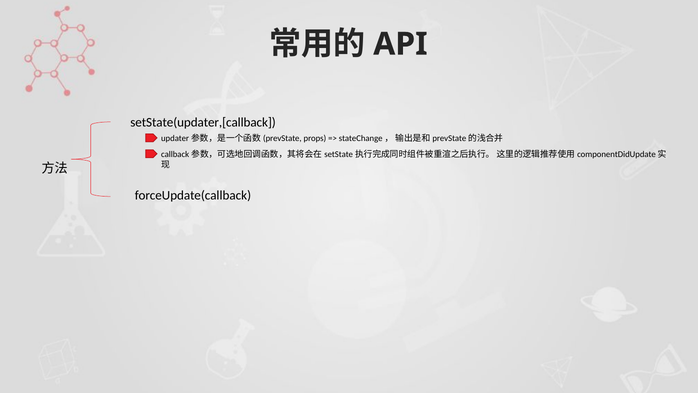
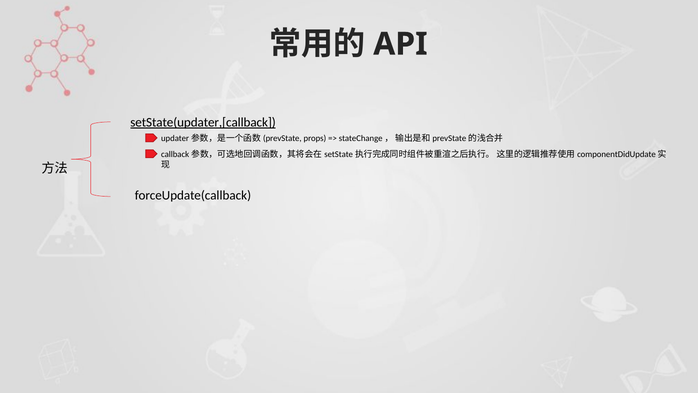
setState(updater,[callback underline: none -> present
